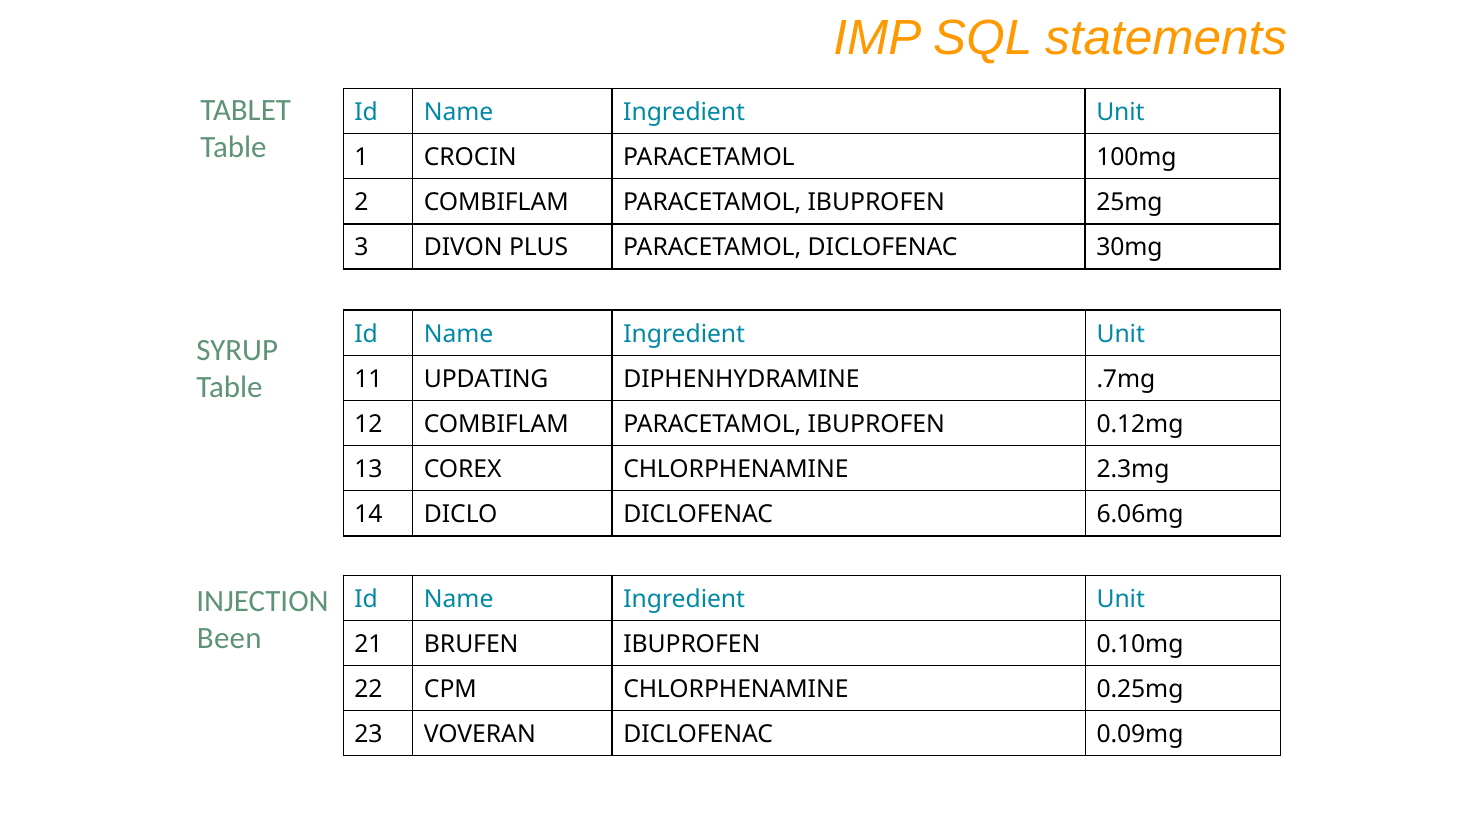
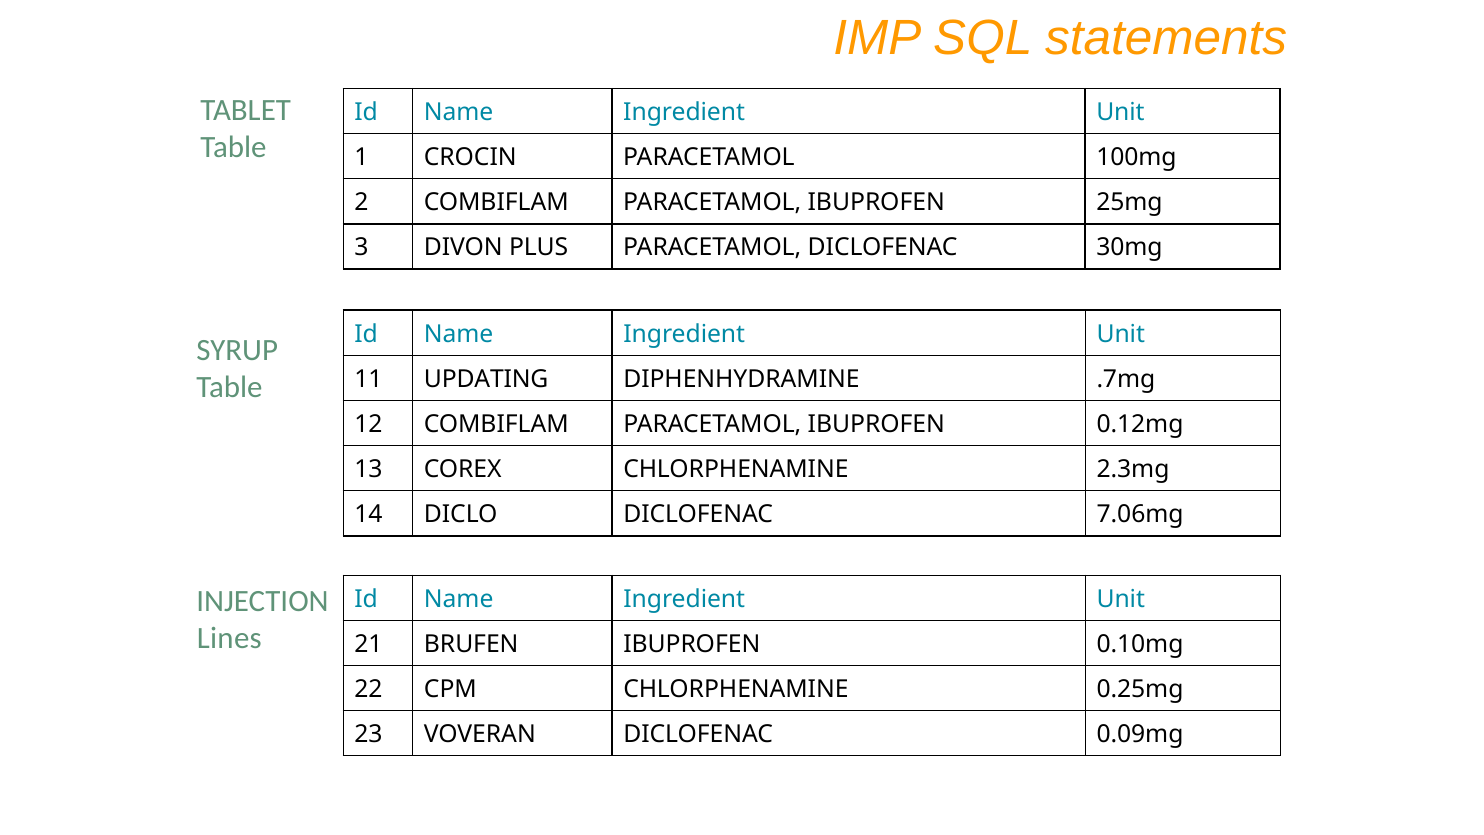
6.06mg: 6.06mg -> 7.06mg
Been: Been -> Lines
